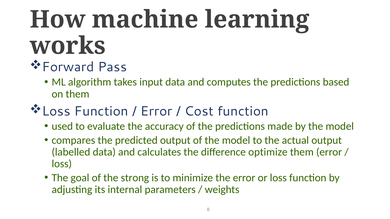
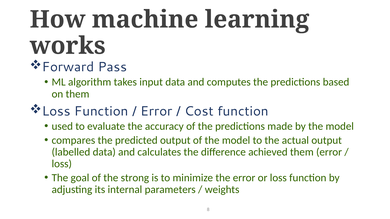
optimize: optimize -> achieved
